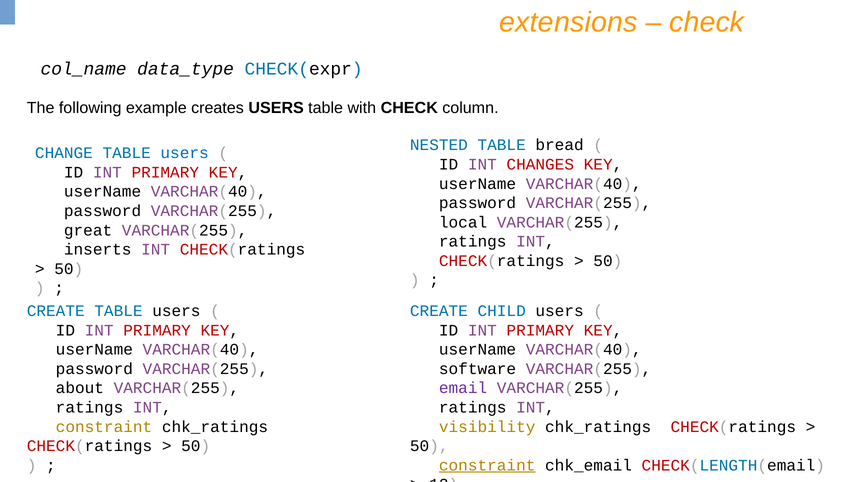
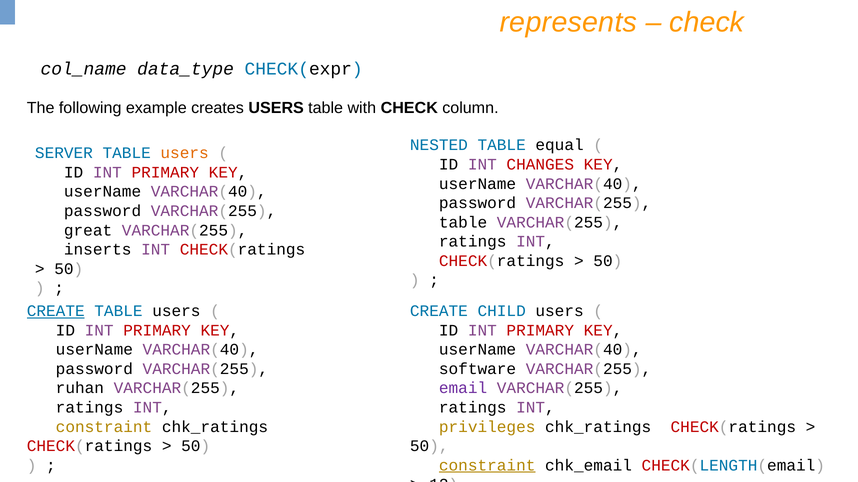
extensions: extensions -> represents
bread: bread -> equal
CHANGE: CHANGE -> SERVER
users at (185, 153) colour: blue -> orange
local at (463, 223): local -> table
CREATE at (56, 311) underline: none -> present
about: about -> ruhan
visibility: visibility -> privileges
